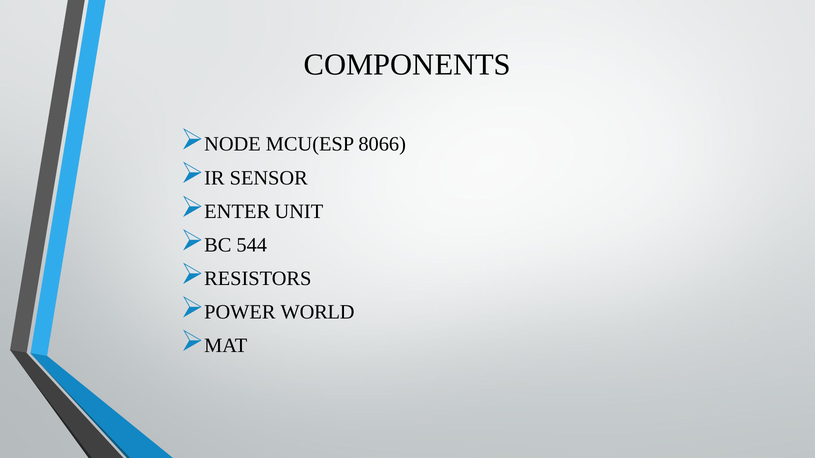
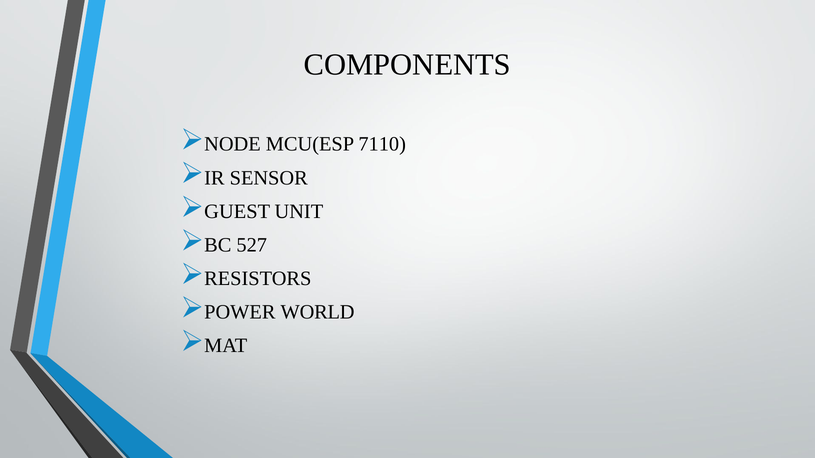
8066: 8066 -> 7110
ENTER: ENTER -> GUEST
544: 544 -> 527
